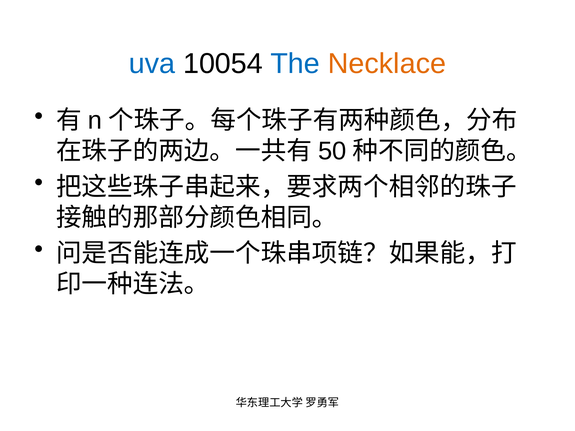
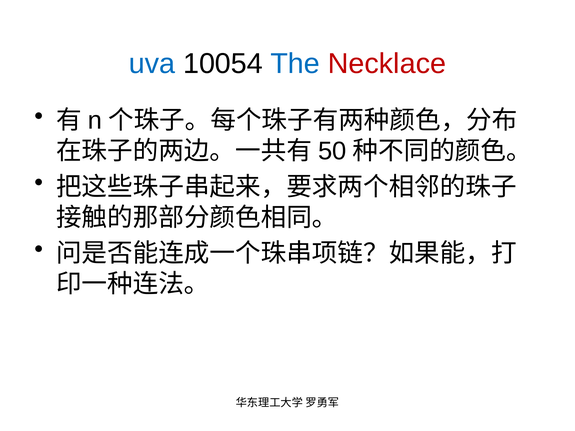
Necklace colour: orange -> red
